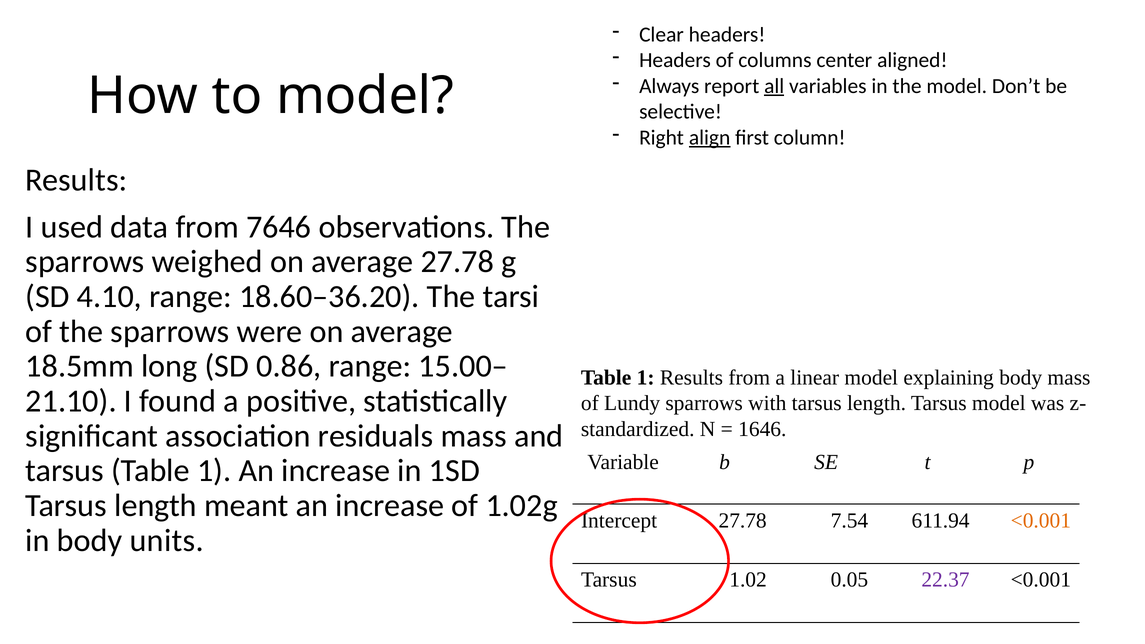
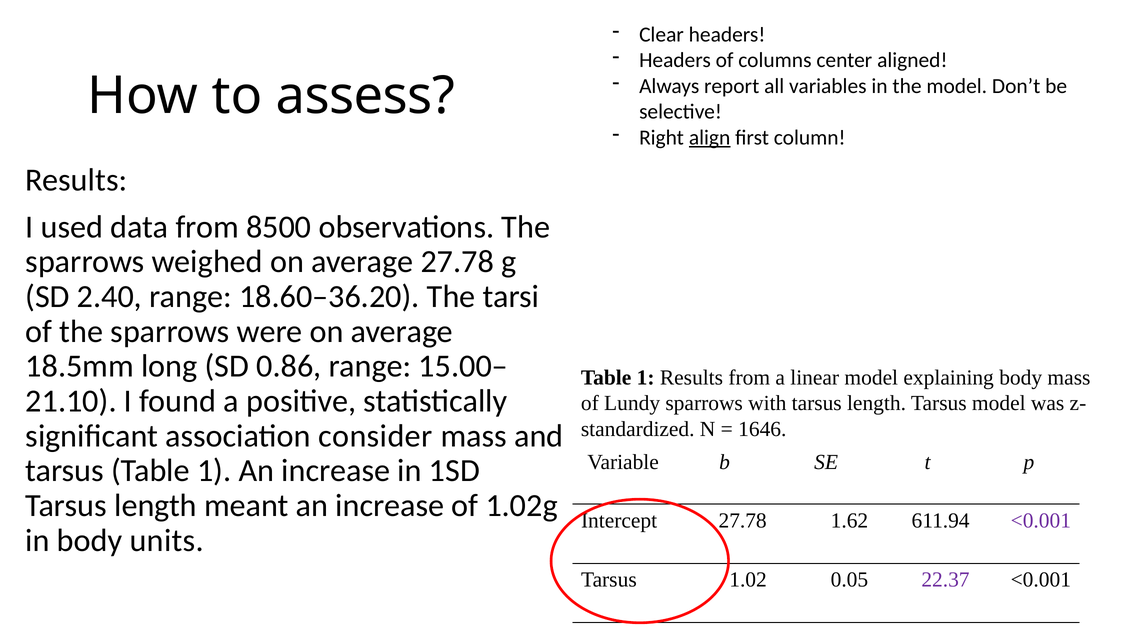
all underline: present -> none
to model: model -> assess
7646: 7646 -> 8500
4.10: 4.10 -> 2.40
residuals: residuals -> consider
7.54: 7.54 -> 1.62
<0.001 at (1041, 521) colour: orange -> purple
